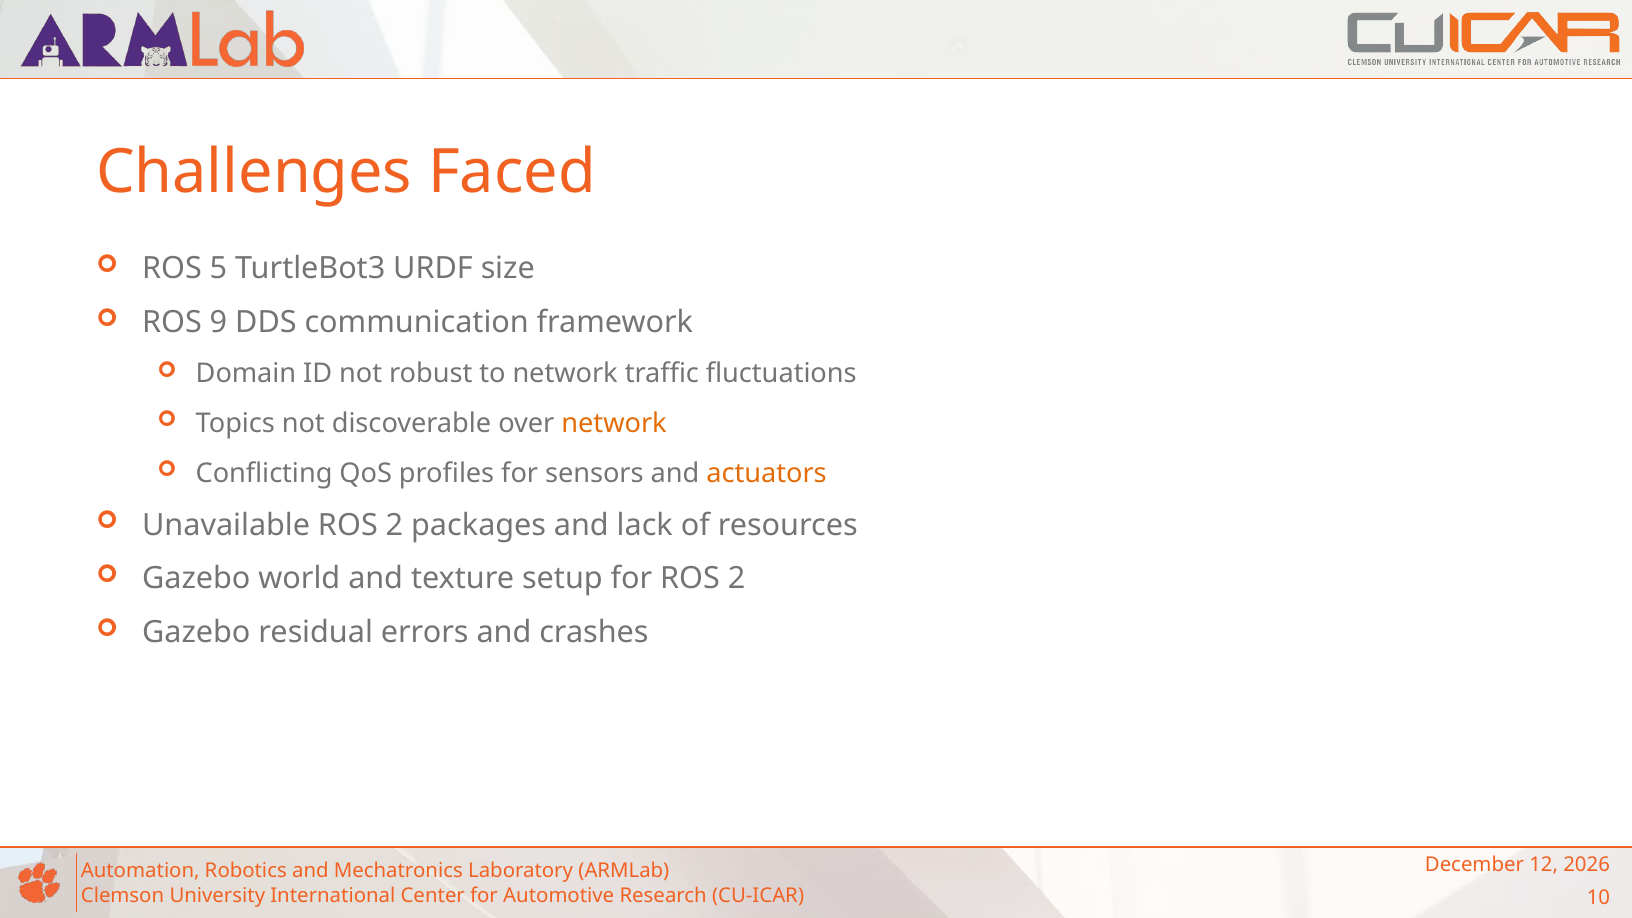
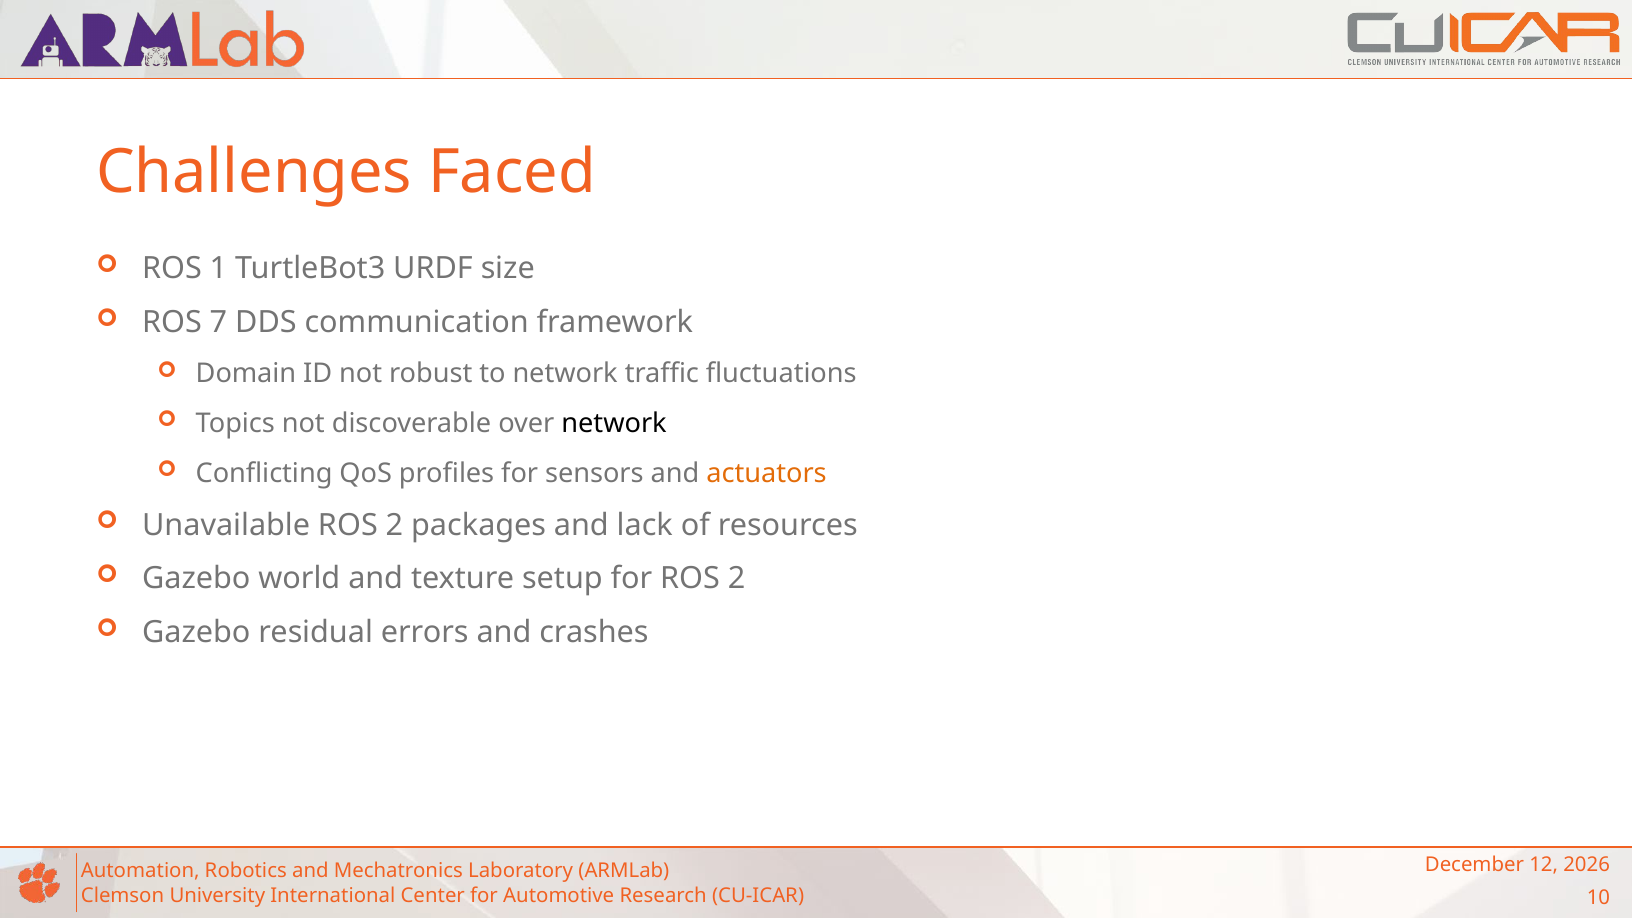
5: 5 -> 1
9: 9 -> 7
network at (614, 424) colour: orange -> black
